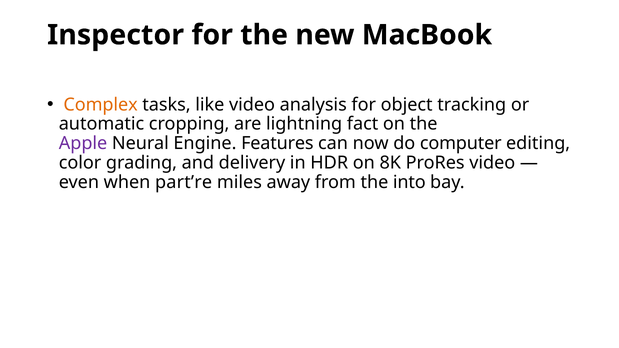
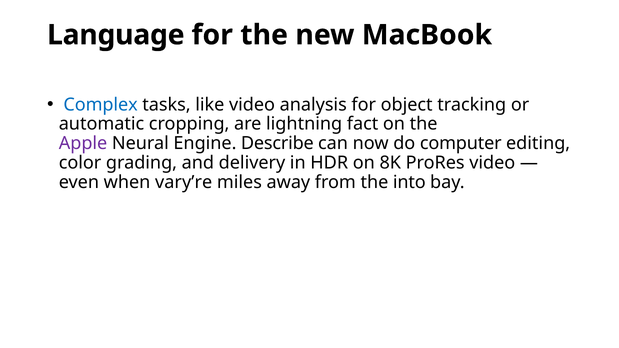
Inspector: Inspector -> Language
Complex colour: orange -> blue
Features: Features -> Describe
part’re: part’re -> vary’re
